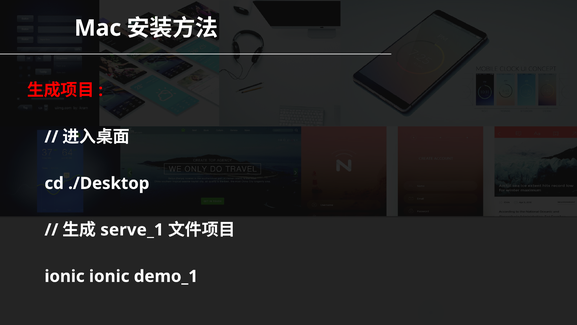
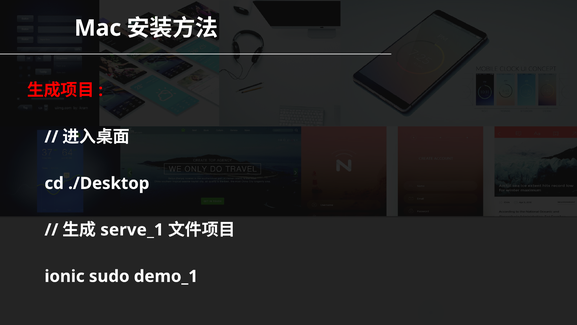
ionic ionic: ionic -> sudo
